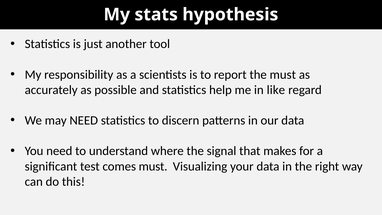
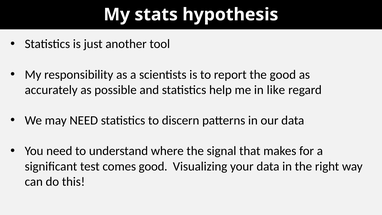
the must: must -> good
comes must: must -> good
